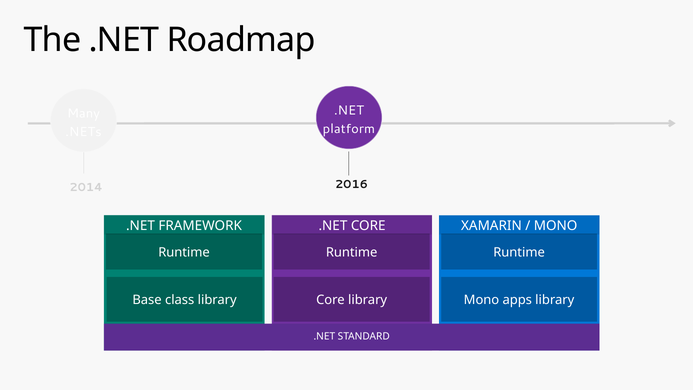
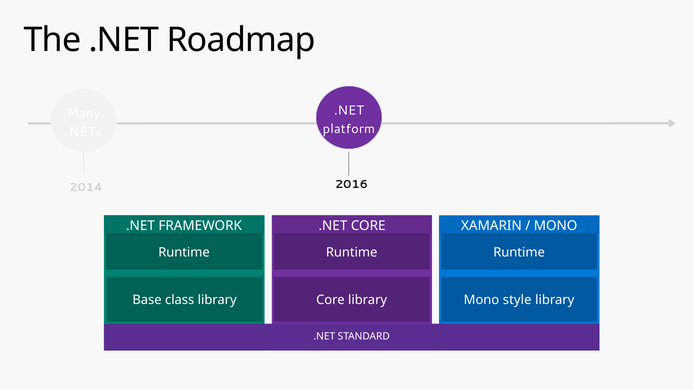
apps: apps -> style
